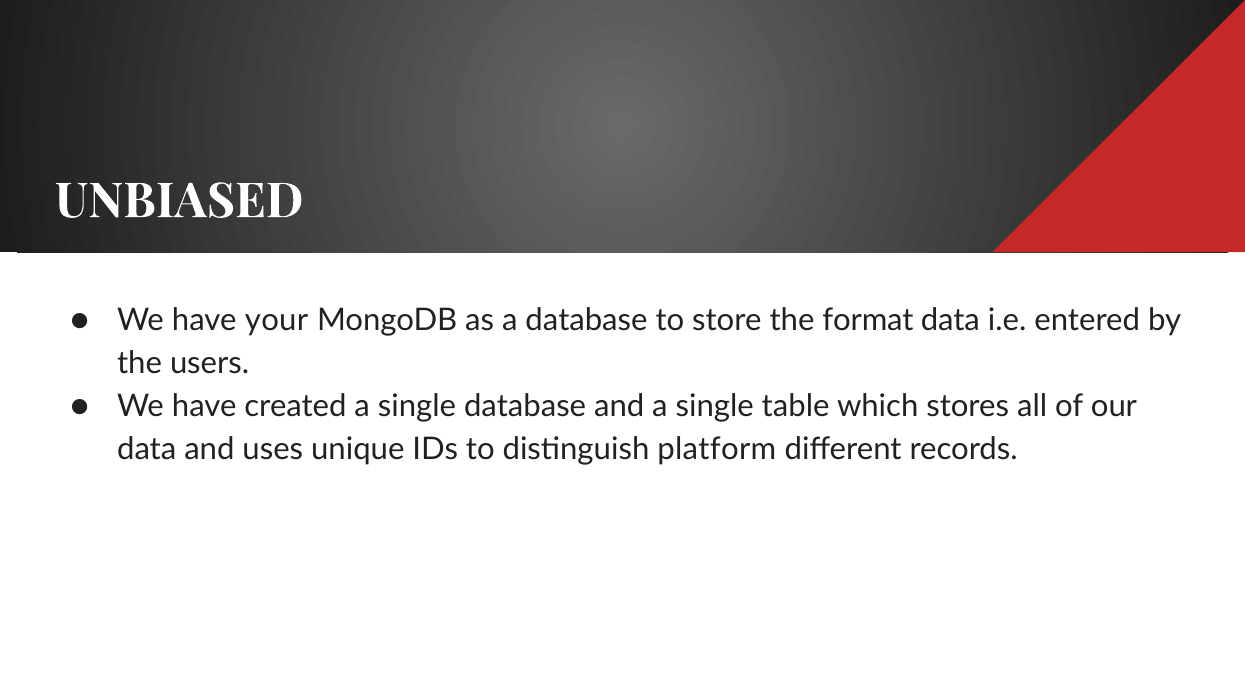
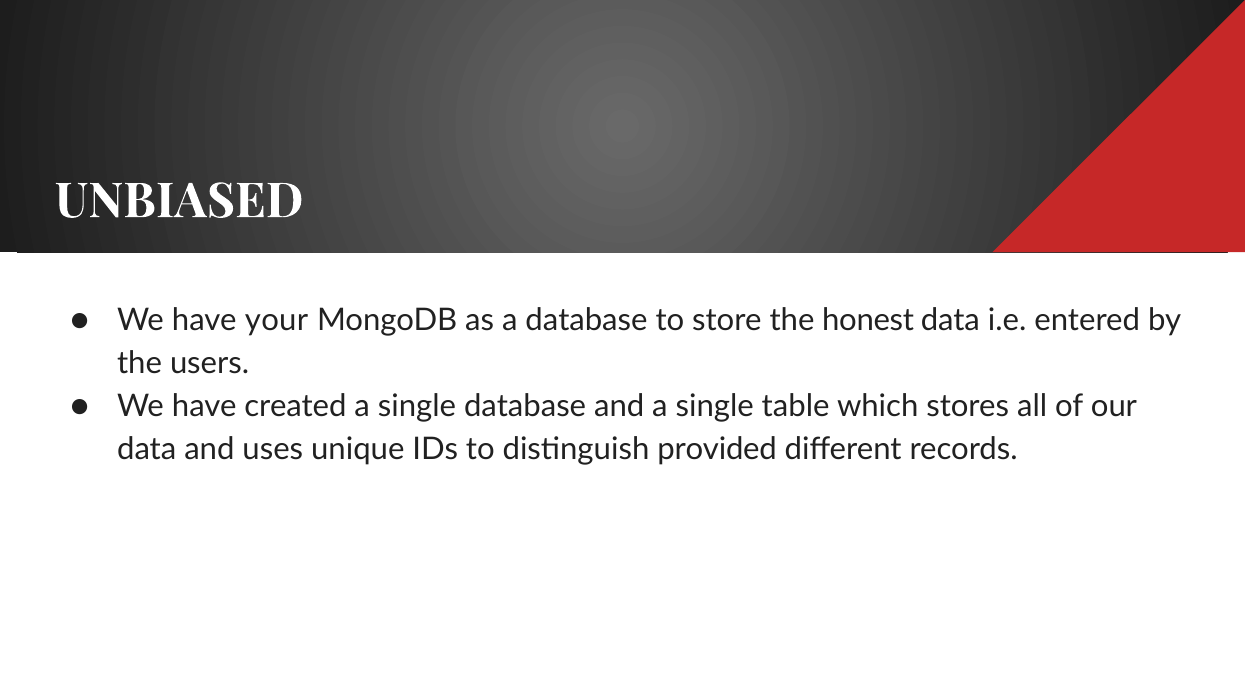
format: format -> honest
platform: platform -> provided
